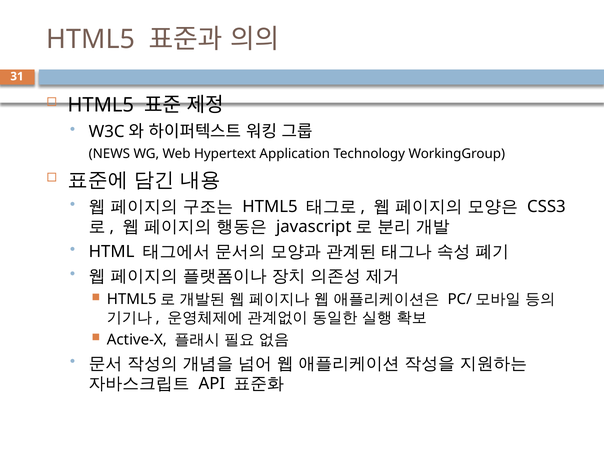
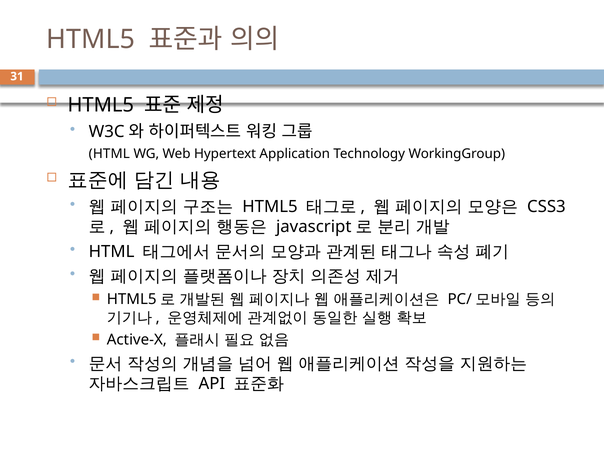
NEWS at (109, 154): NEWS -> HTML
